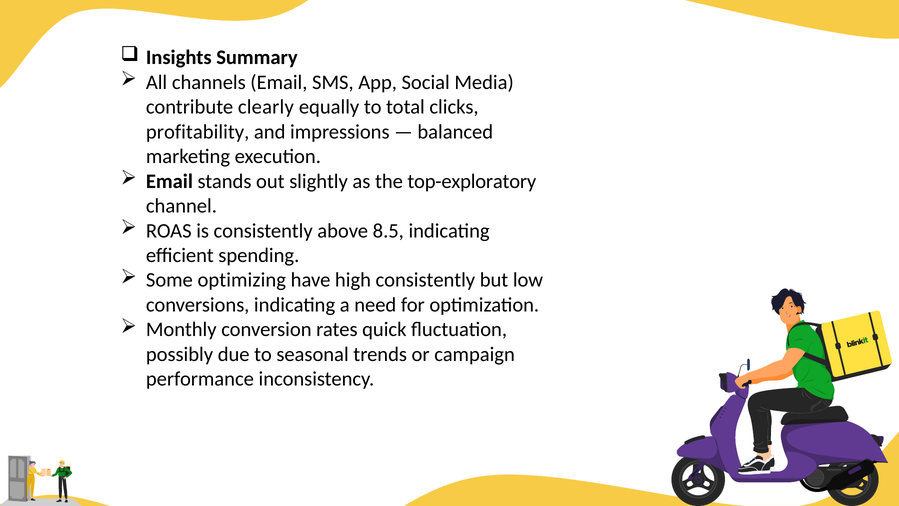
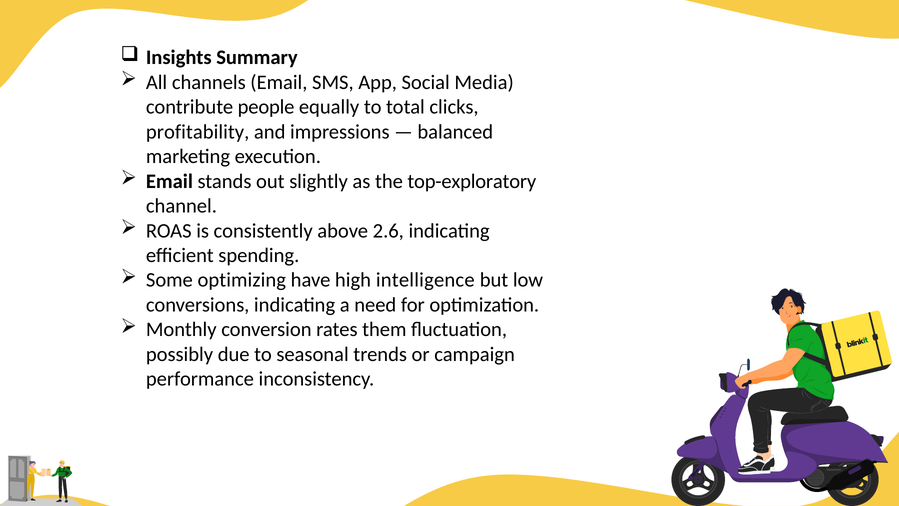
clearly: clearly -> people
8.5: 8.5 -> 2.6
high consistently: consistently -> intelligence
quick: quick -> them
